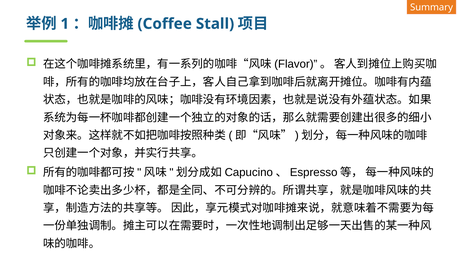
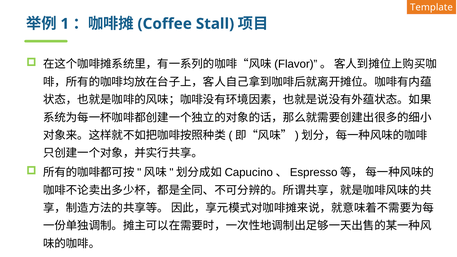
Summary: Summary -> Template
